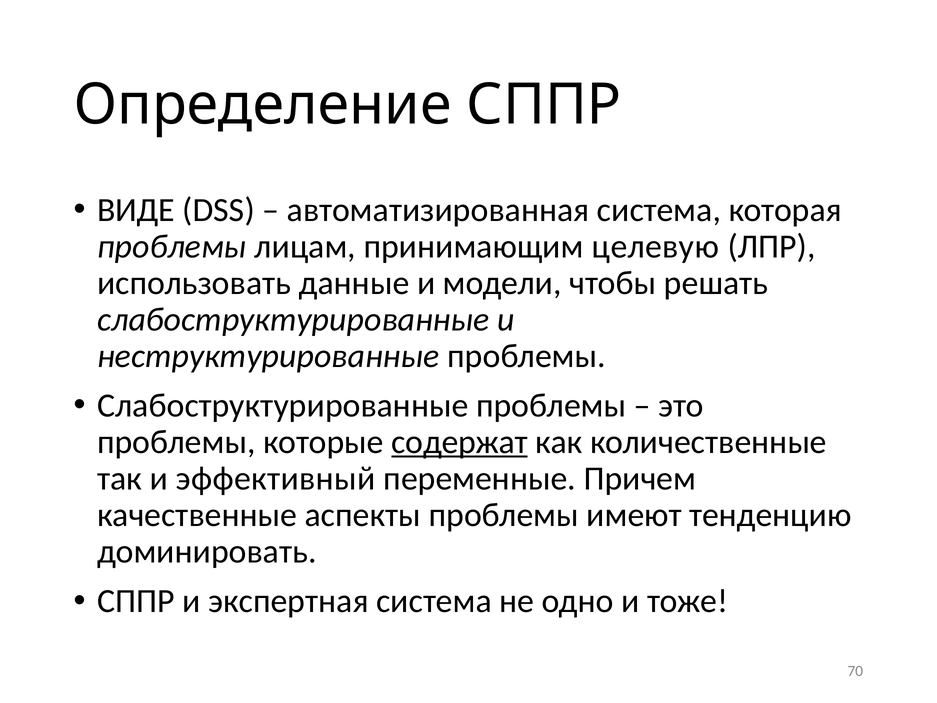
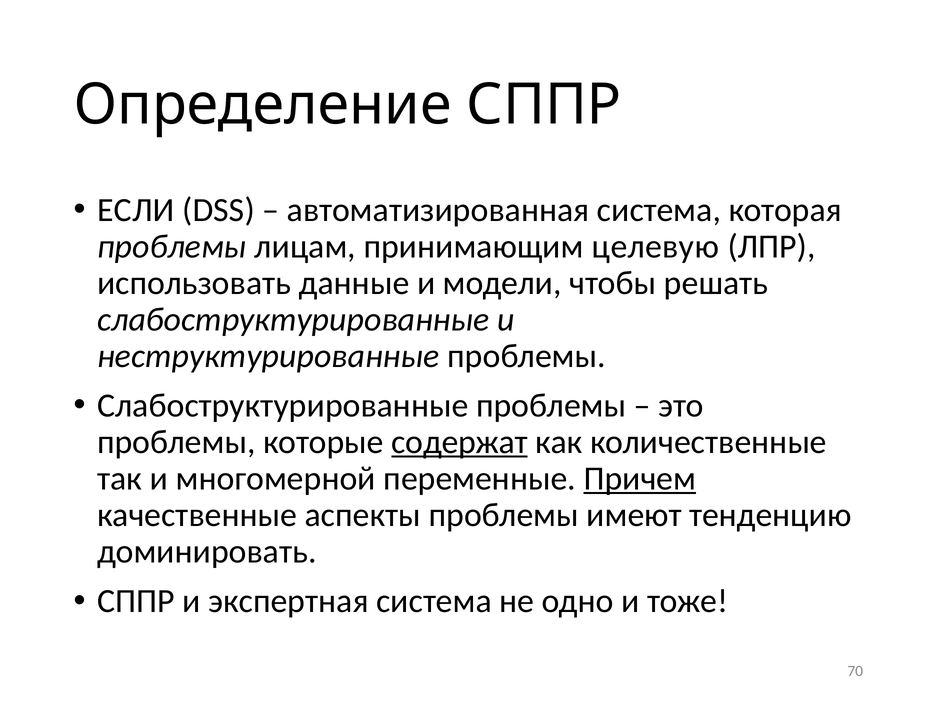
ВИДЕ: ВИДЕ -> ЕСЛИ
эффективный: эффективный -> многомерной
Причем underline: none -> present
